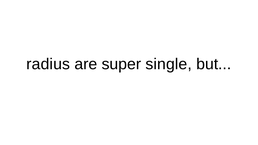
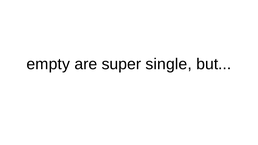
radius: radius -> empty
